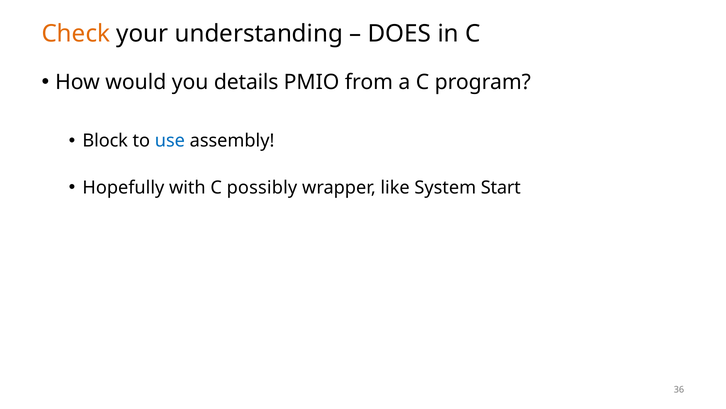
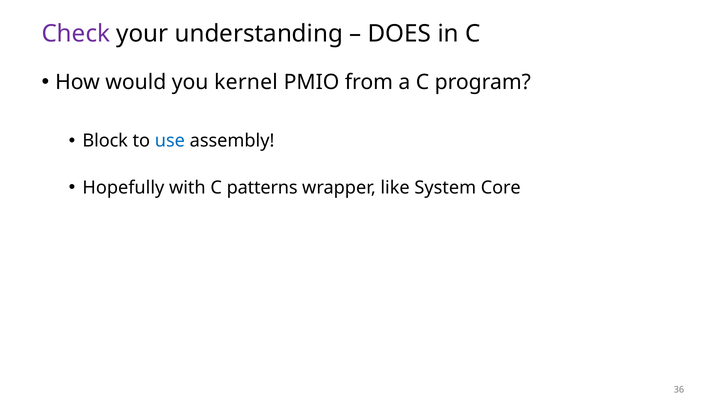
Check colour: orange -> purple
details: details -> kernel
possibly: possibly -> patterns
Start: Start -> Core
